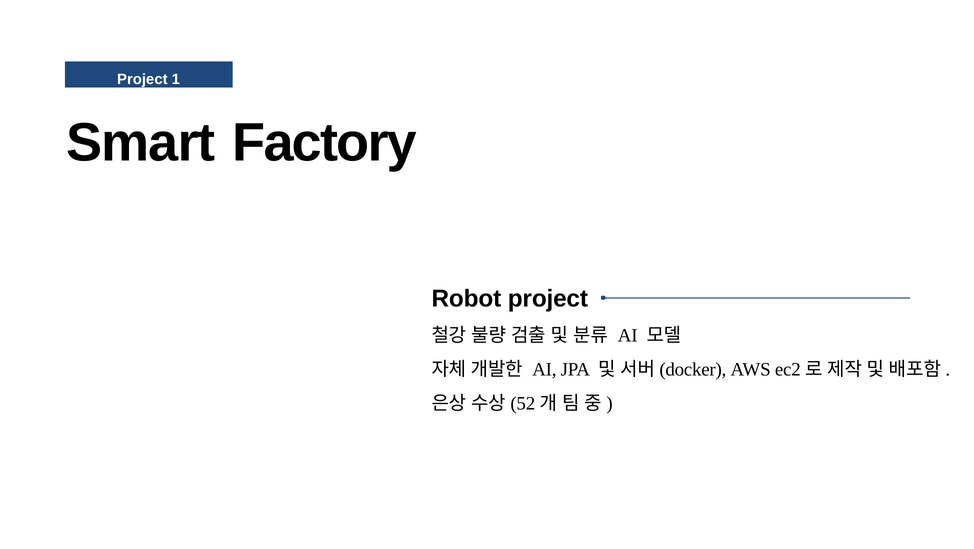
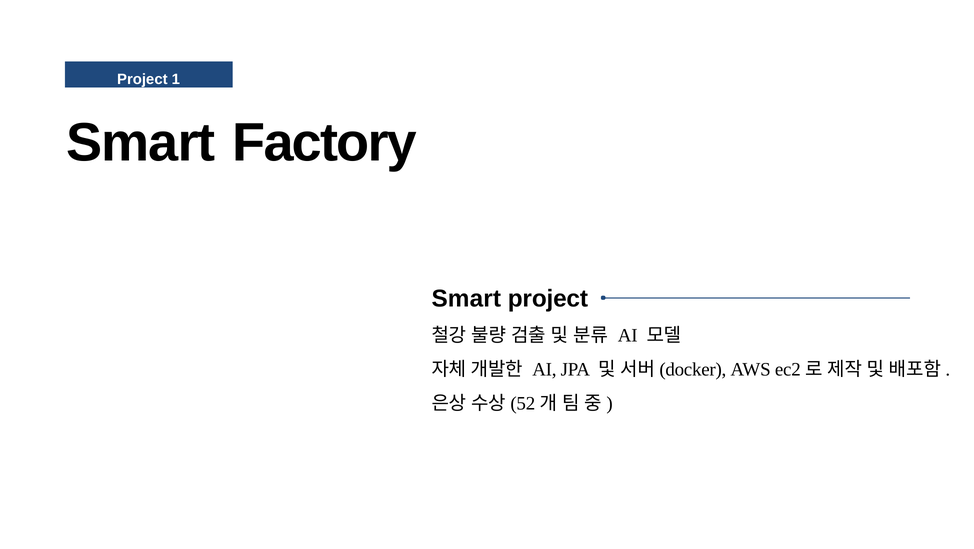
Robot at (466, 299): Robot -> Smart
